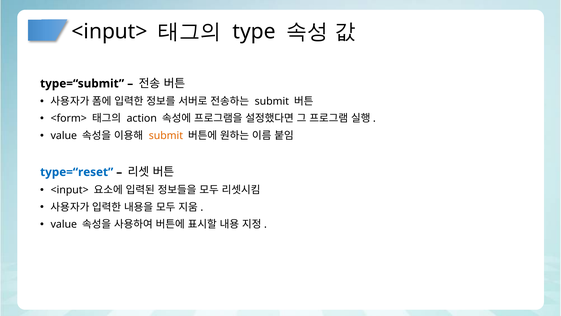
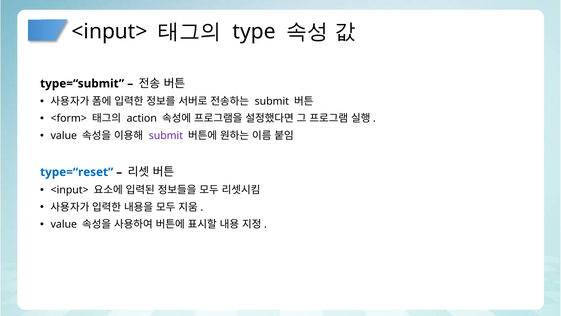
submit at (166, 136) colour: orange -> purple
